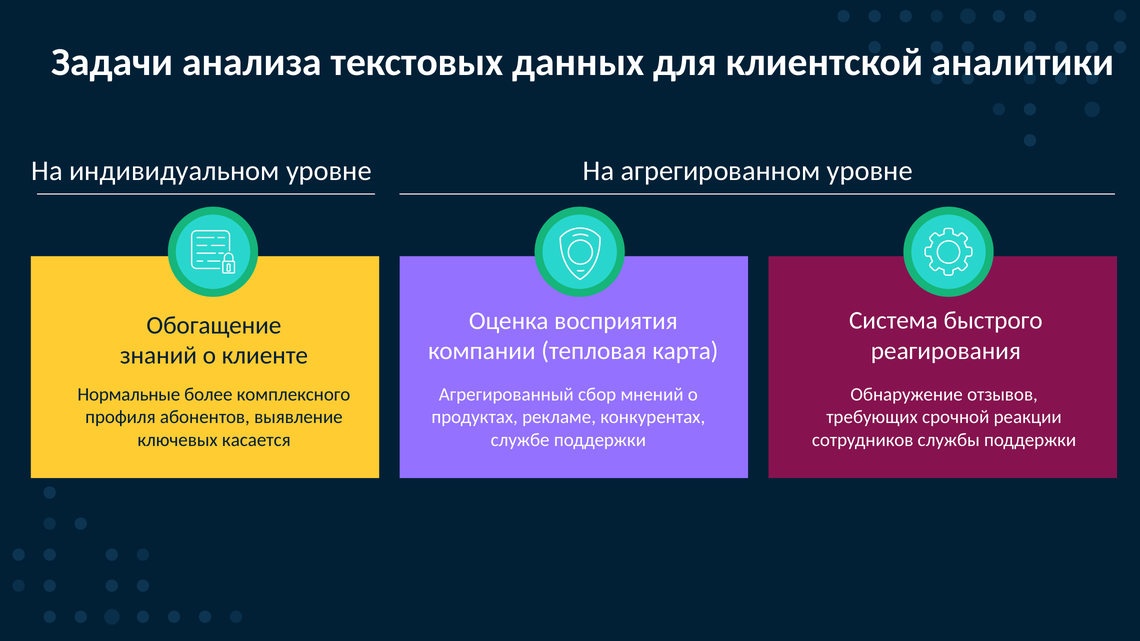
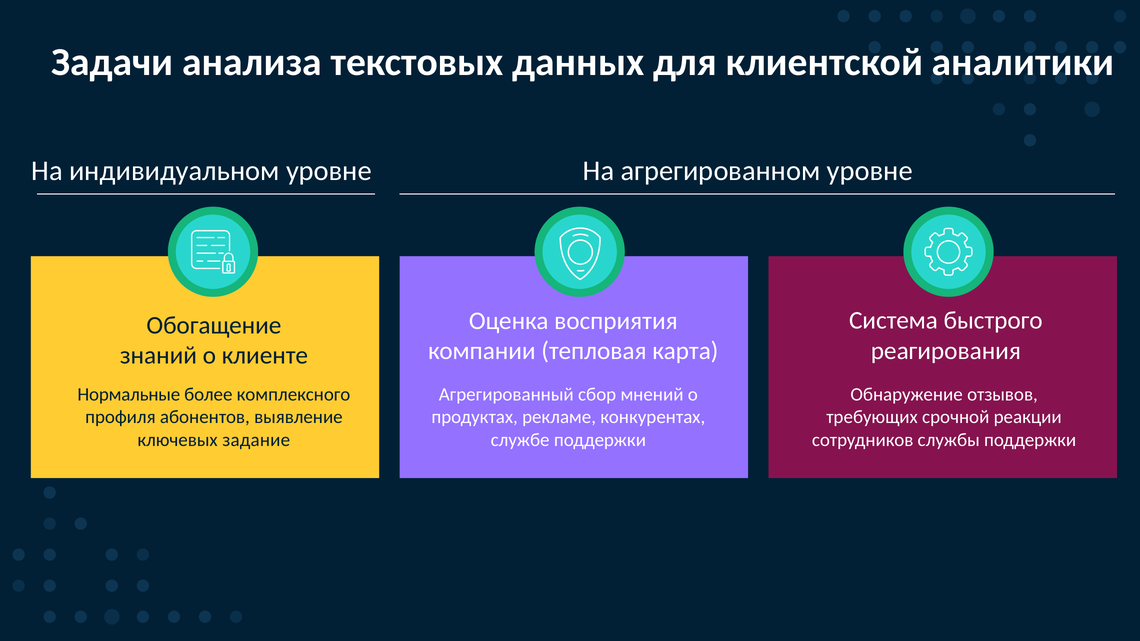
касается: касается -> задание
